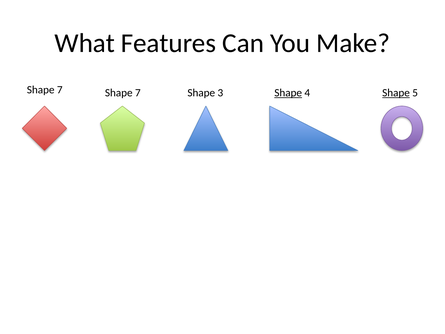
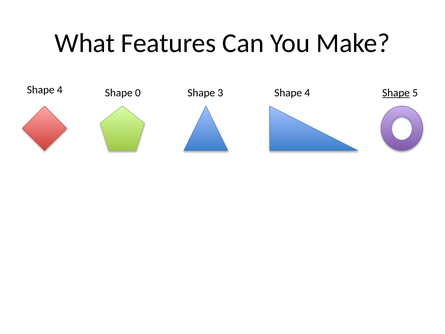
7 at (60, 90): 7 -> 4
7 at (138, 93): 7 -> 0
Shape at (288, 93) underline: present -> none
